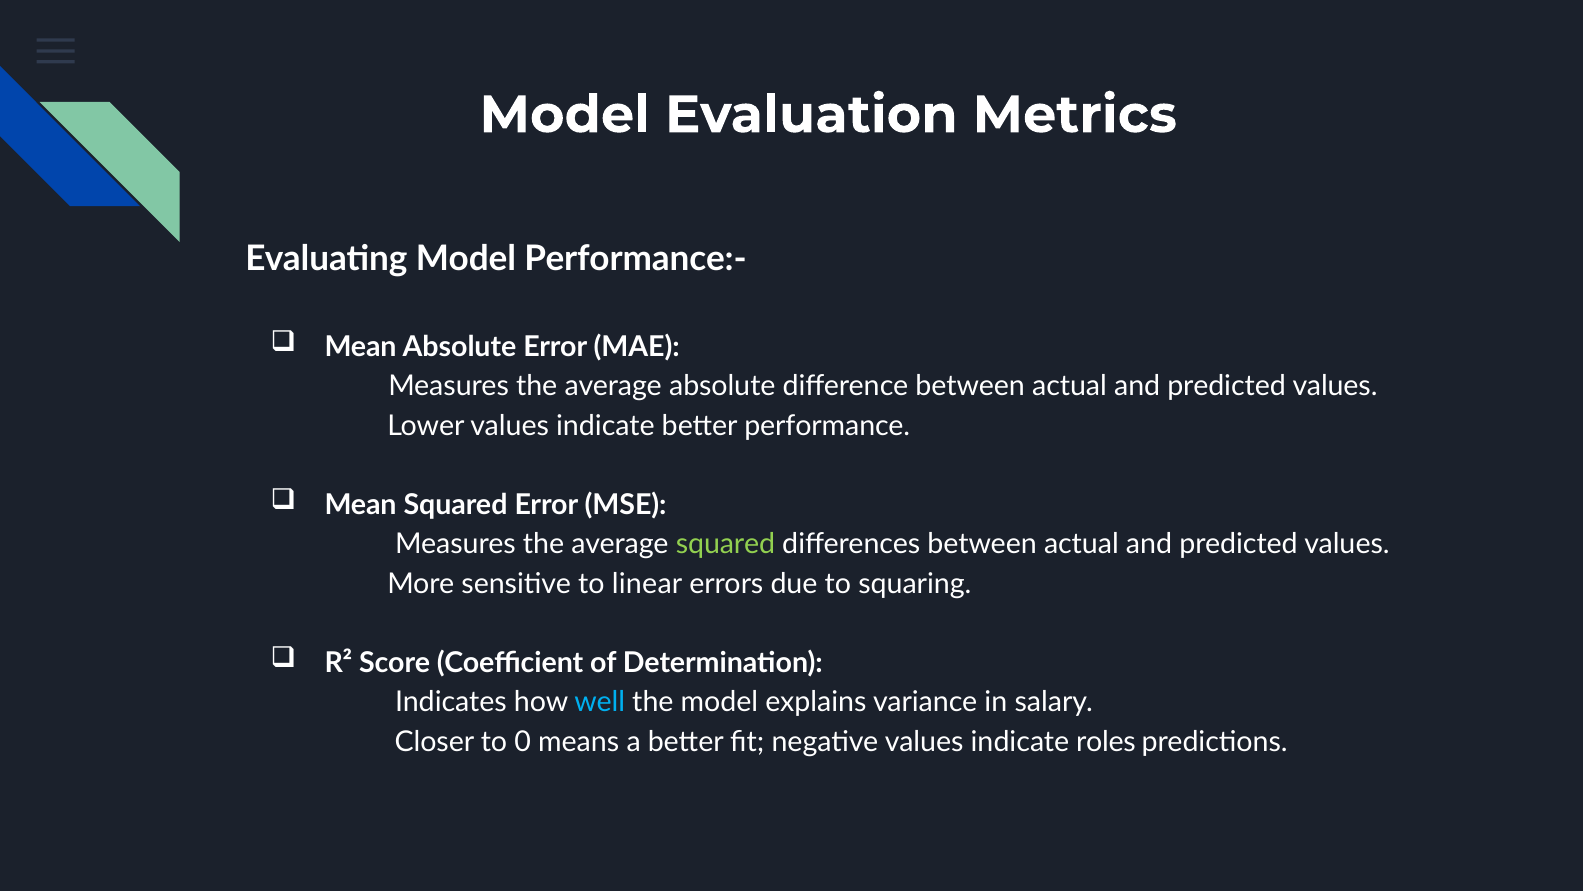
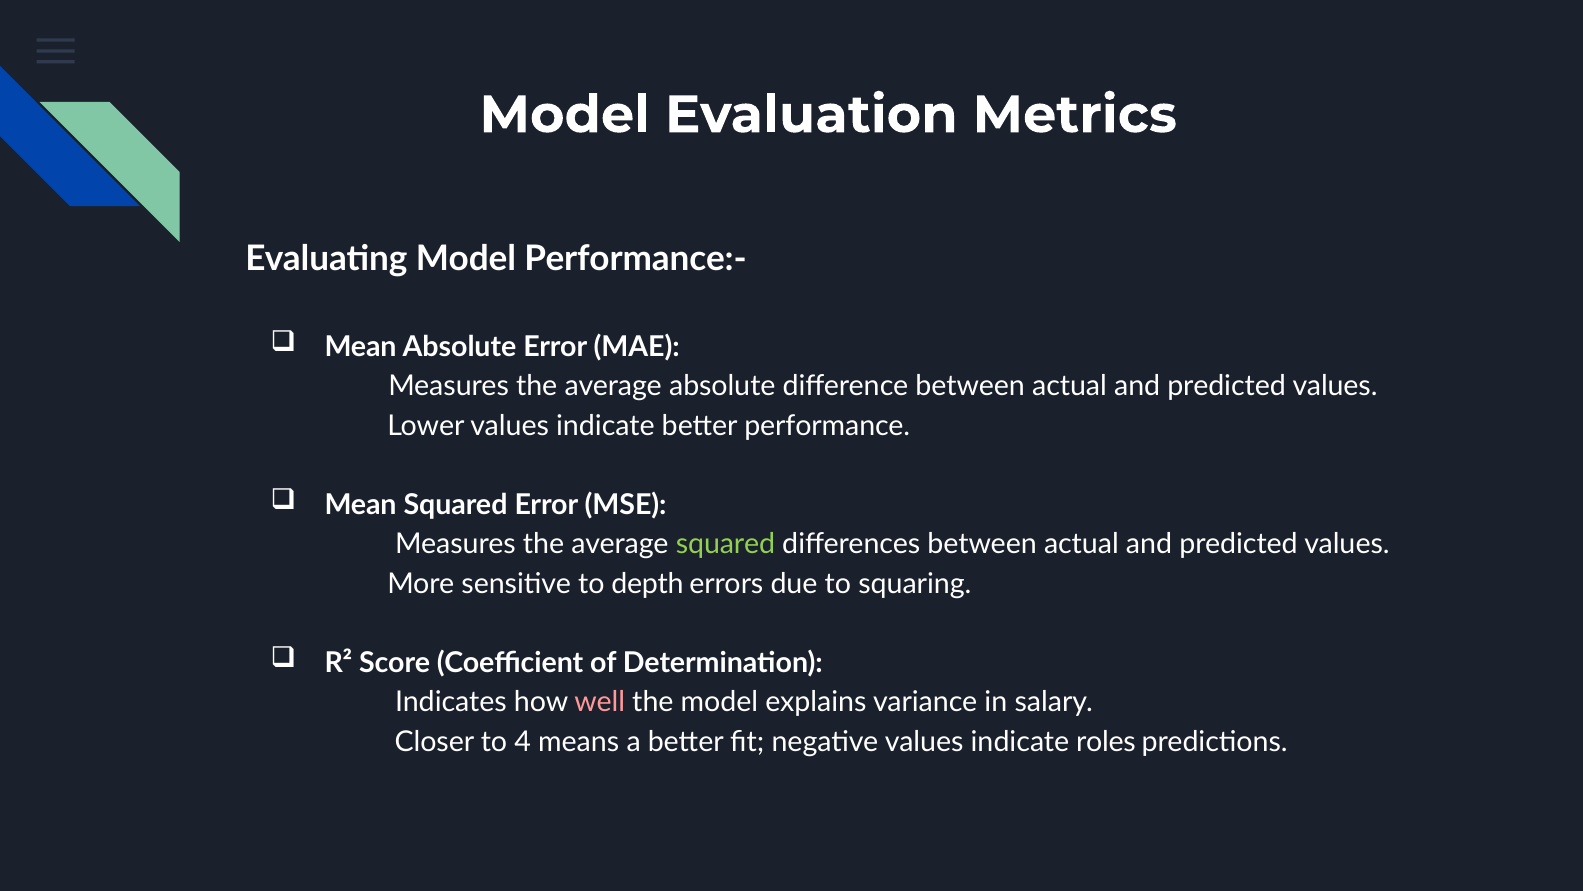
linear: linear -> depth
well colour: light blue -> pink
0: 0 -> 4
